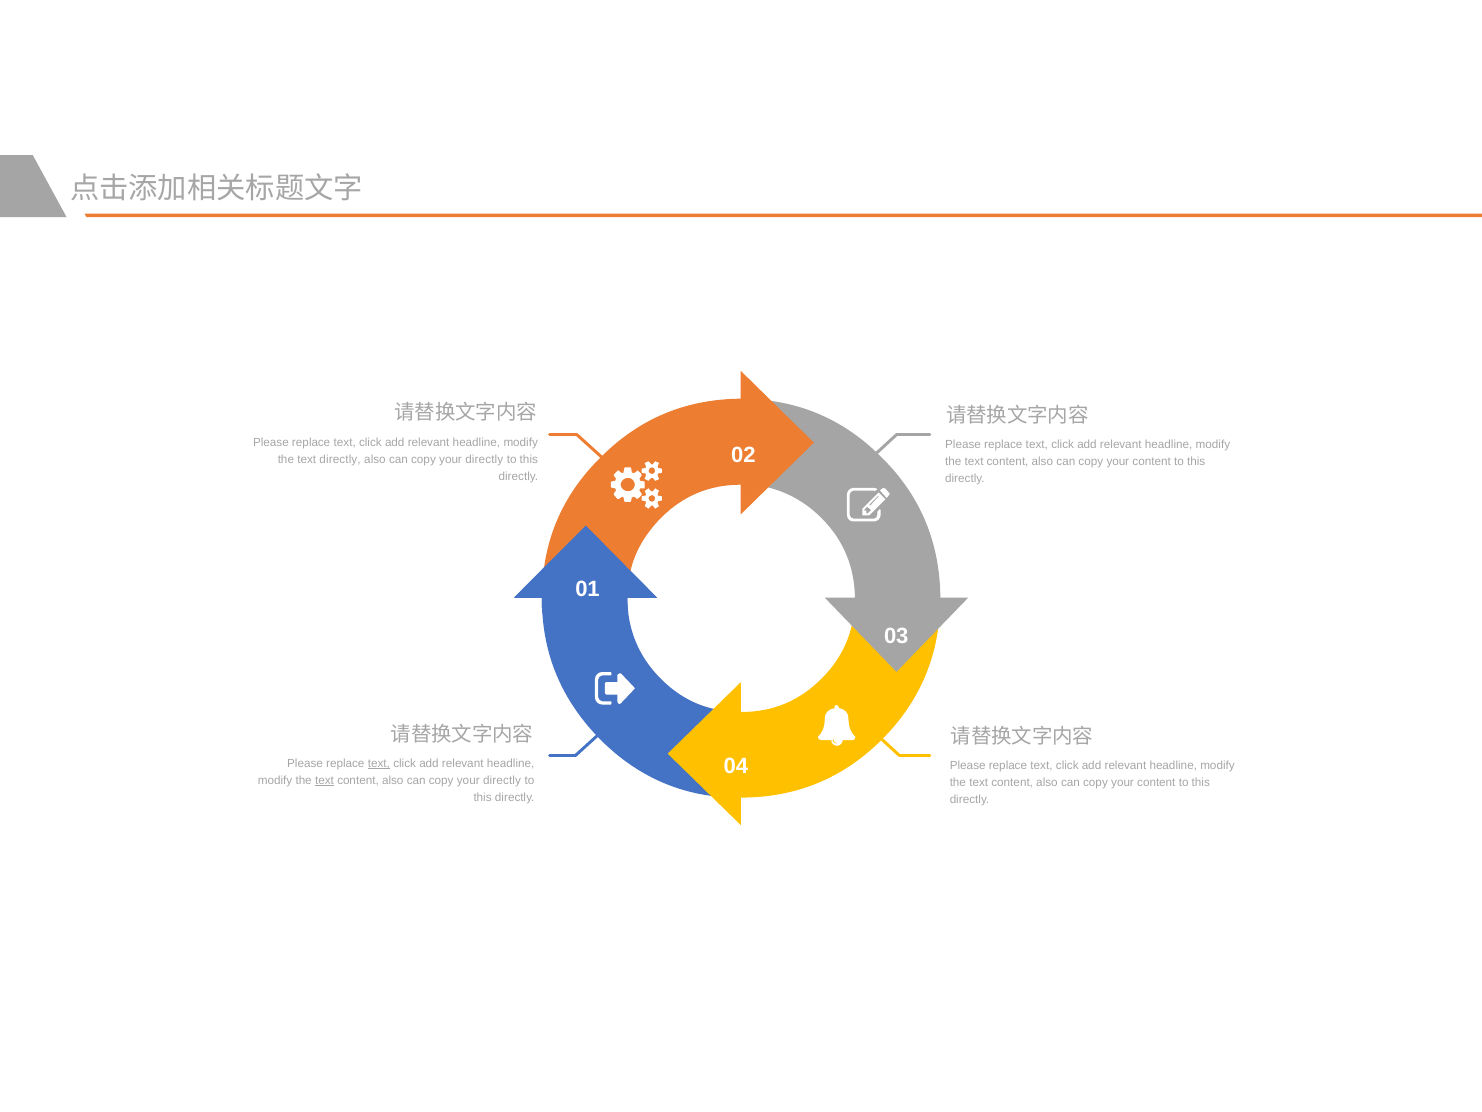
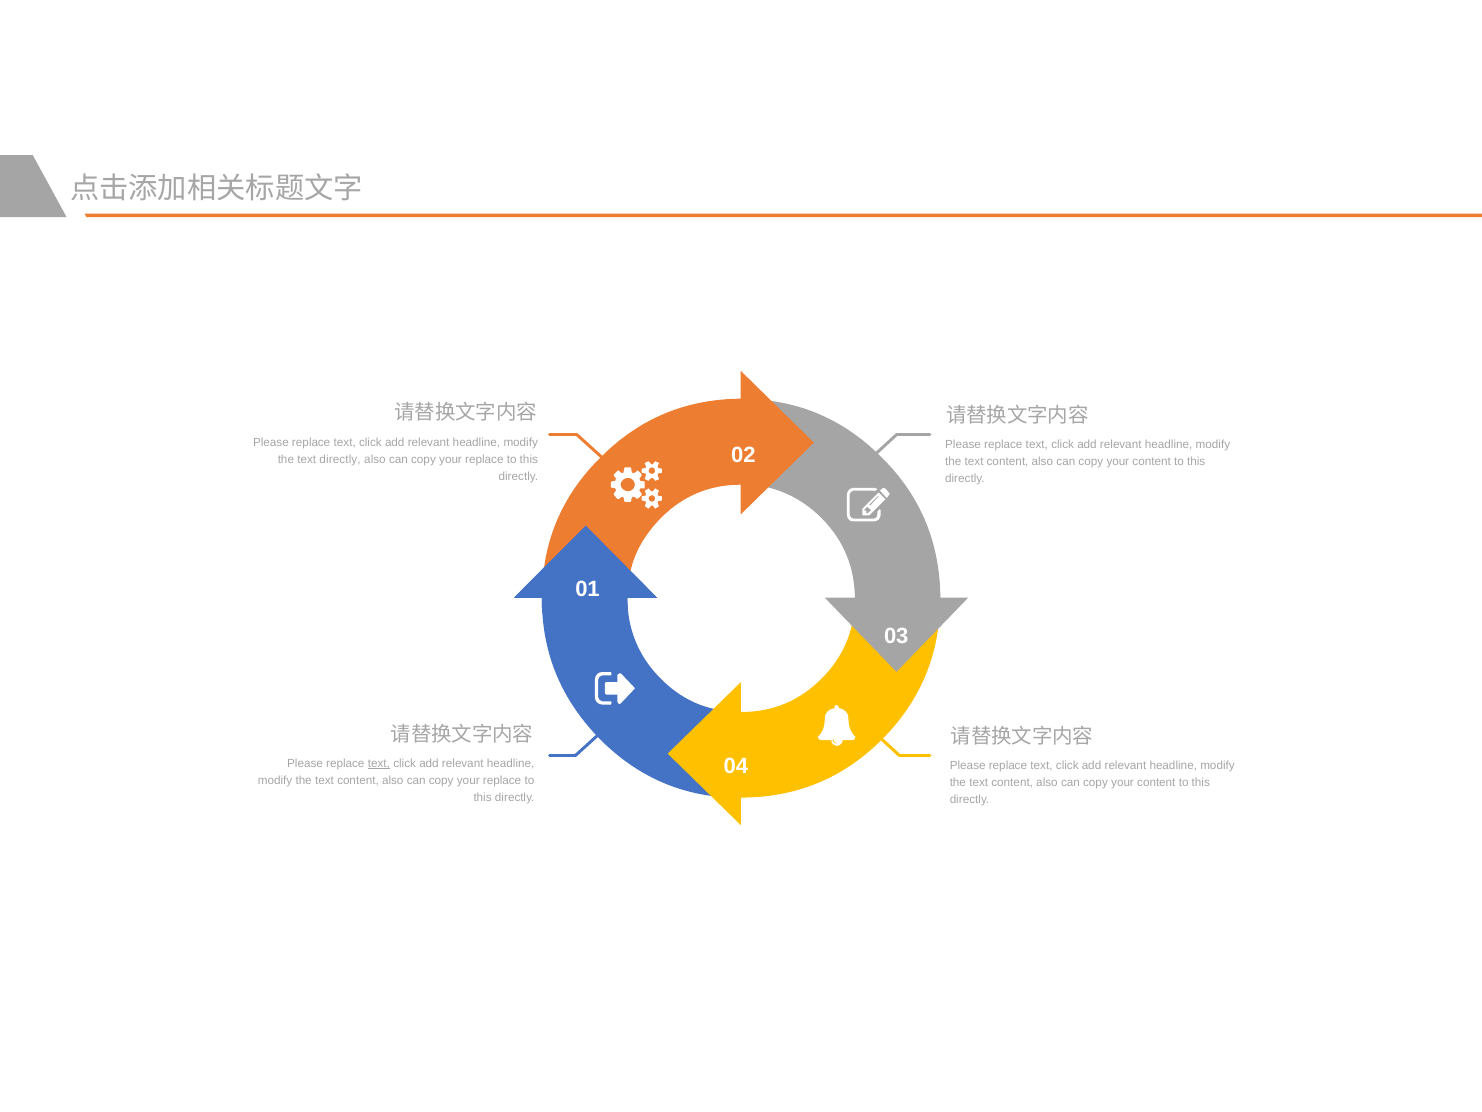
directly at (484, 460): directly -> replace
text at (325, 780) underline: present -> none
directly at (502, 780): directly -> replace
